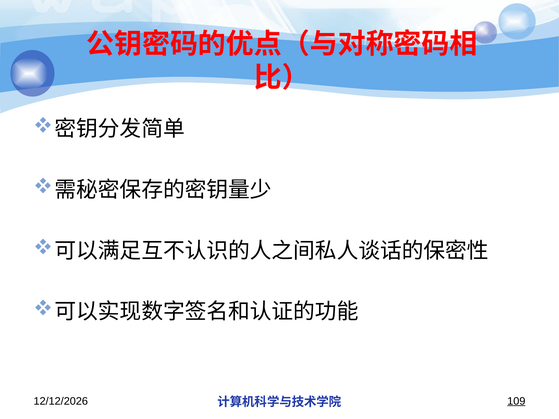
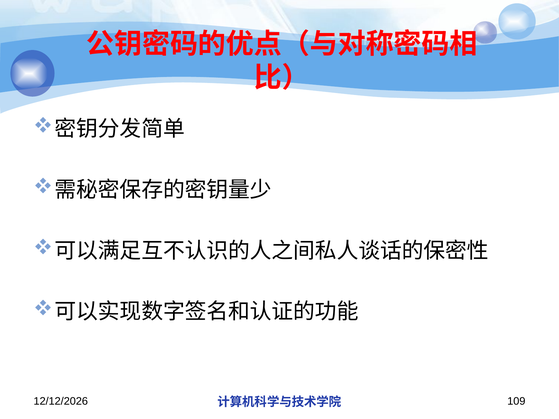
109 underline: present -> none
